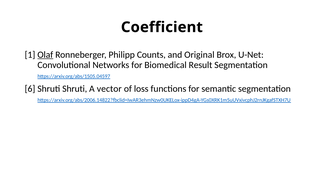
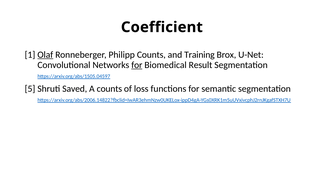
Original: Original -> Training
for at (137, 65) underline: none -> present
6: 6 -> 5
Shruti Shruti: Shruti -> Saved
A vector: vector -> counts
